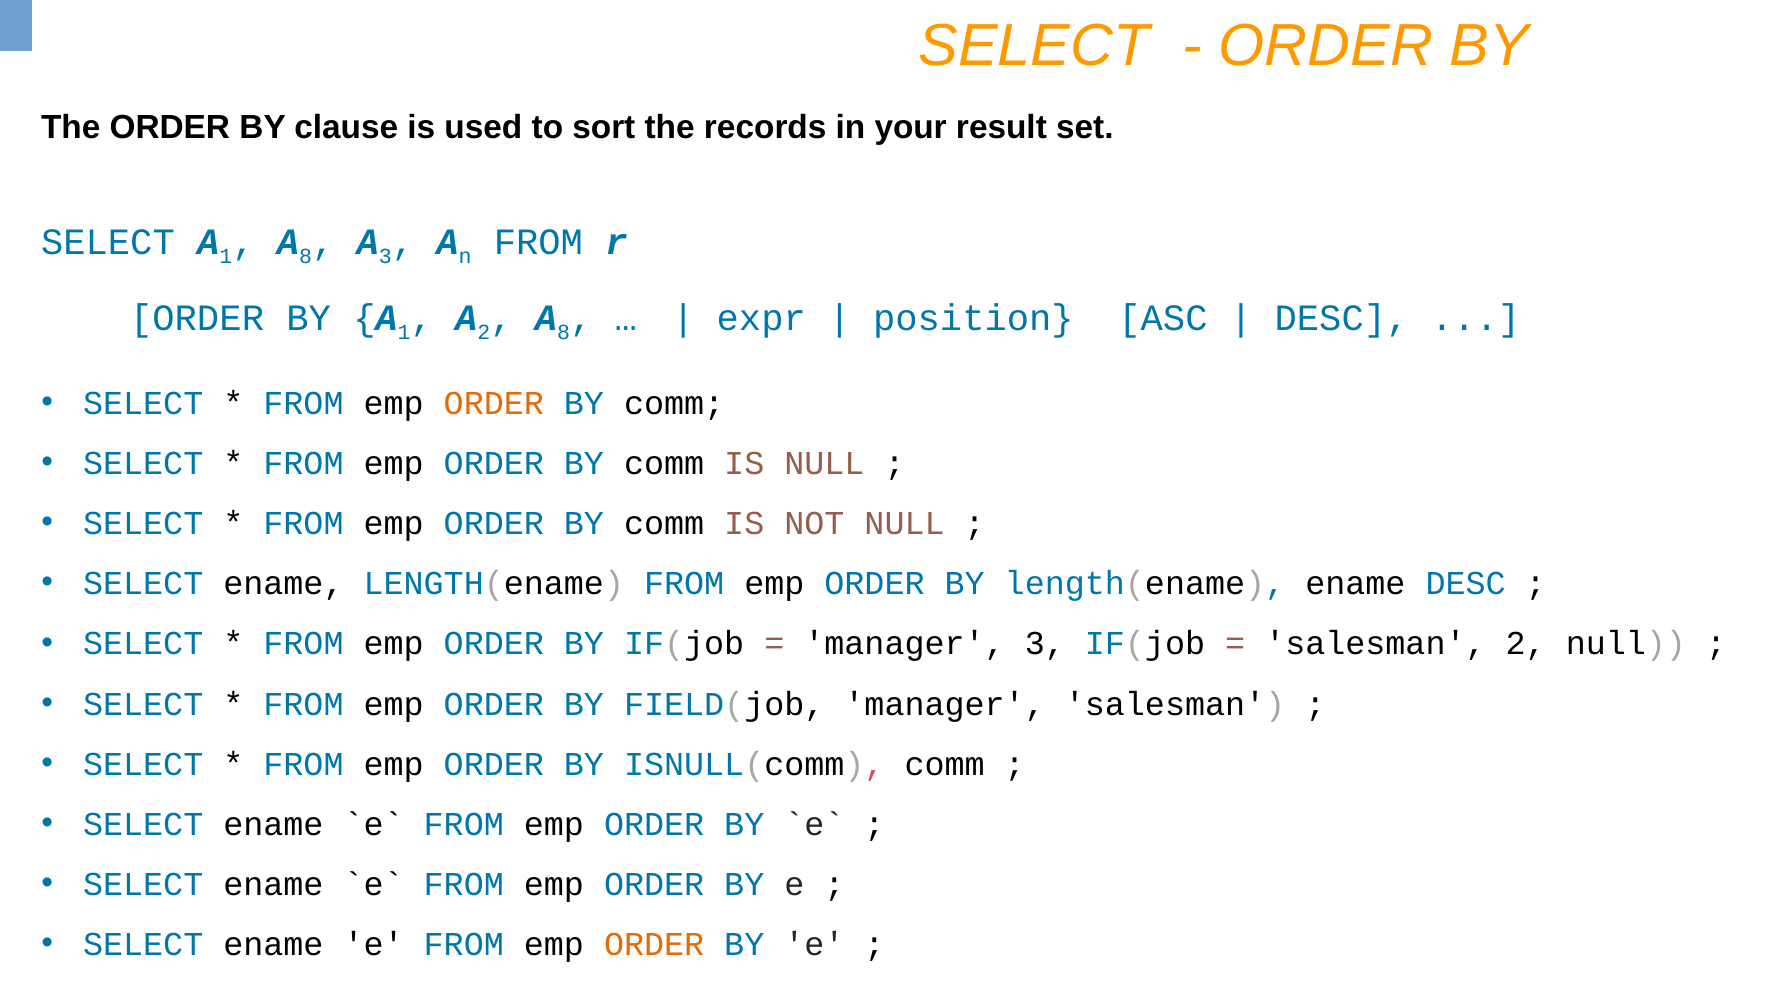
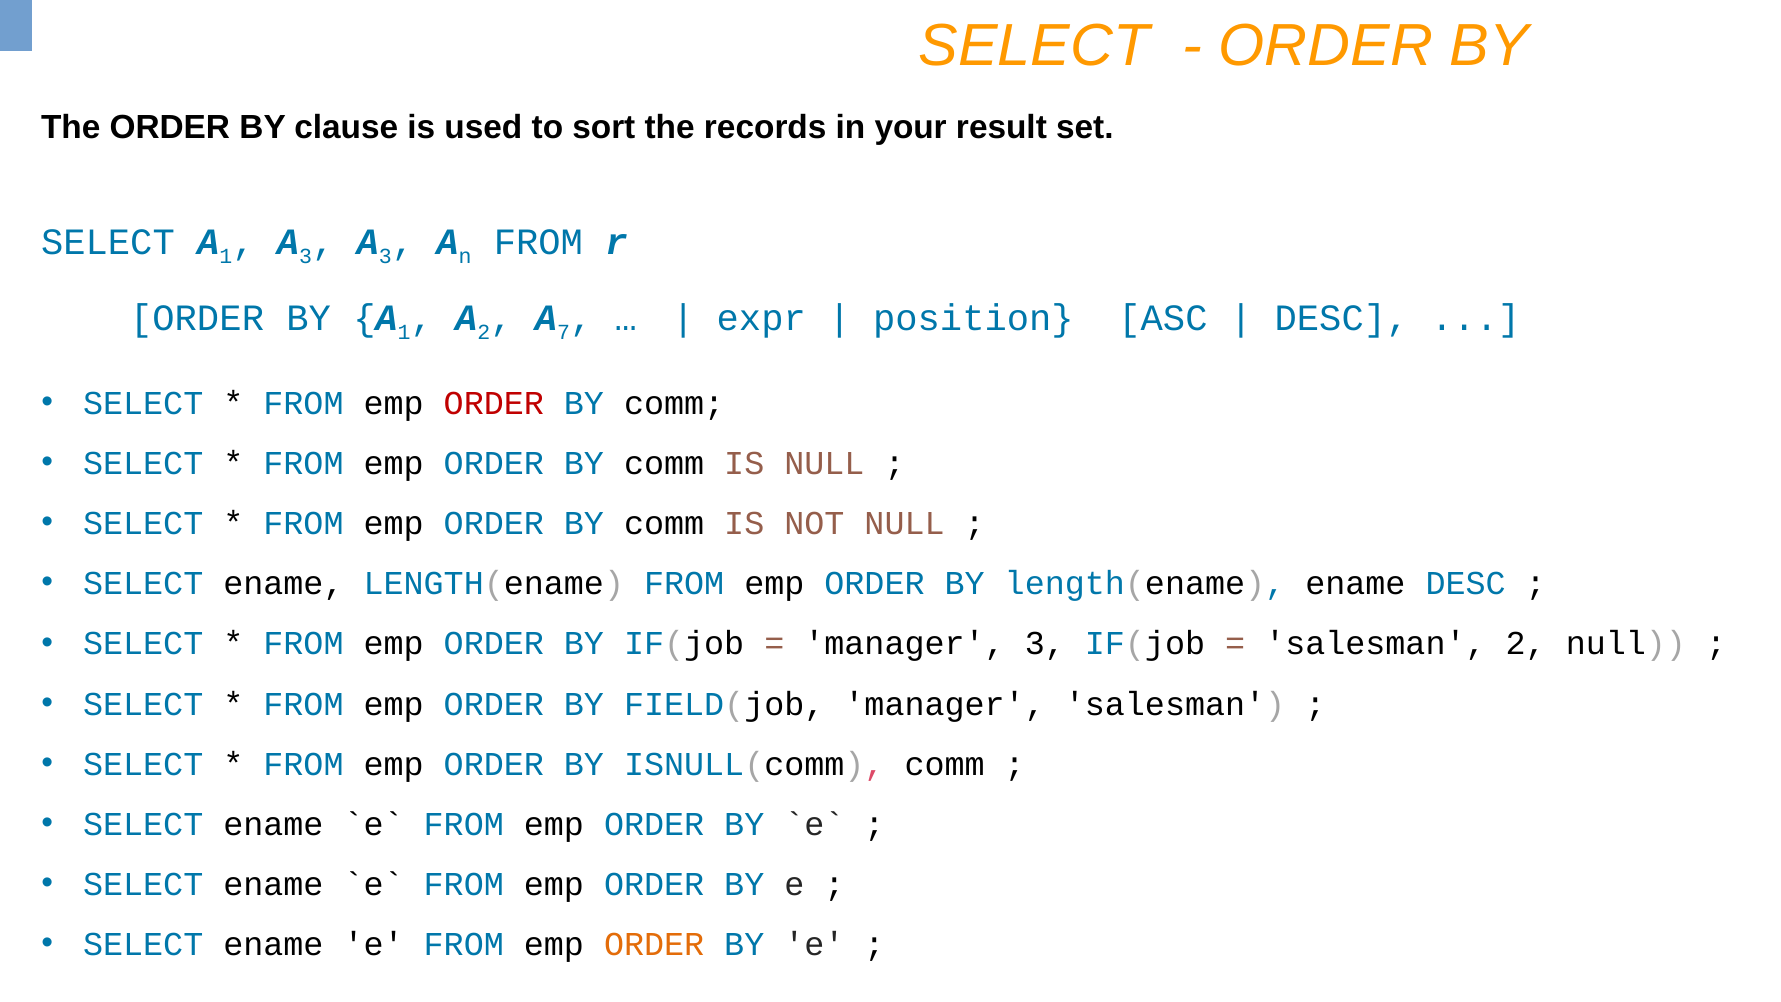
8 at (306, 256): 8 -> 3
8 at (564, 332): 8 -> 7
ORDER at (494, 403) colour: orange -> red
